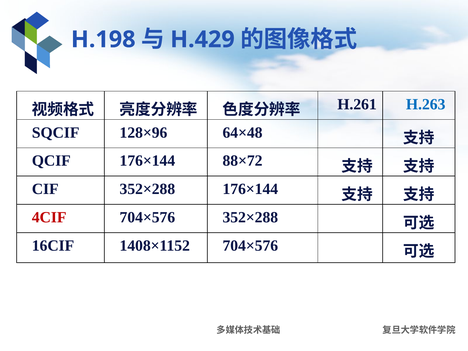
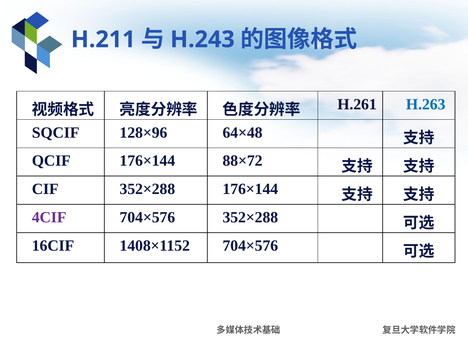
H.198: H.198 -> H.211
H.429: H.429 -> H.243
4CIF colour: red -> purple
